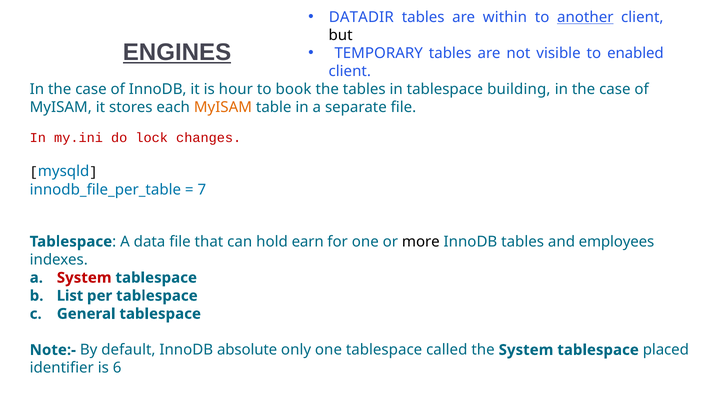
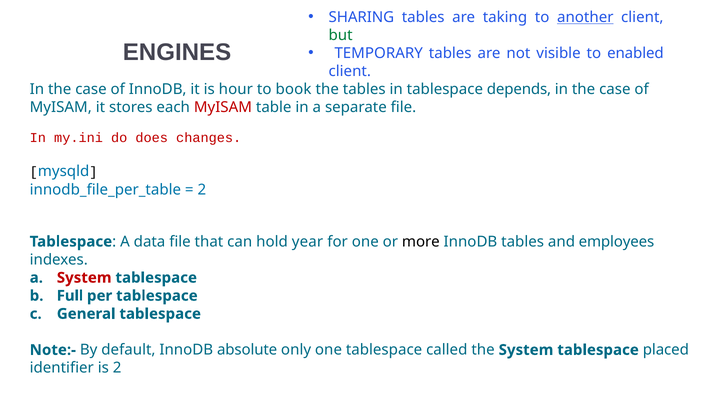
DATADIR: DATADIR -> SHARING
within: within -> taking
but colour: black -> green
ENGINES underline: present -> none
building: building -> depends
MyISAM at (223, 108) colour: orange -> red
lock: lock -> does
7 at (202, 190): 7 -> 2
earn: earn -> year
List: List -> Full
is 6: 6 -> 2
